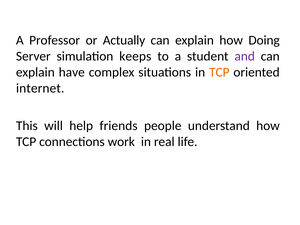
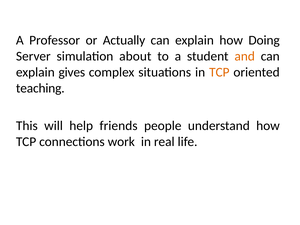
keeps: keeps -> about
and colour: purple -> orange
have: have -> gives
internet: internet -> teaching
